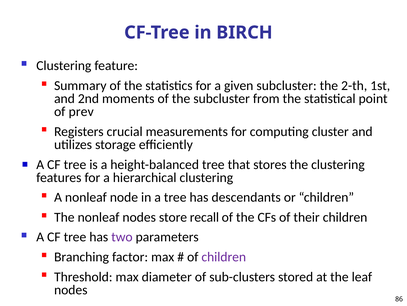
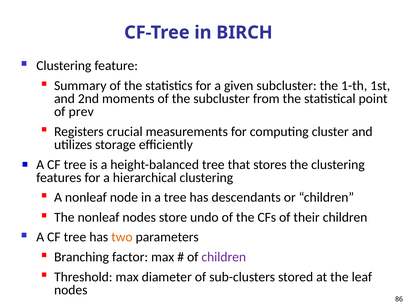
2-th: 2-th -> 1-th
recall: recall -> undo
two colour: purple -> orange
